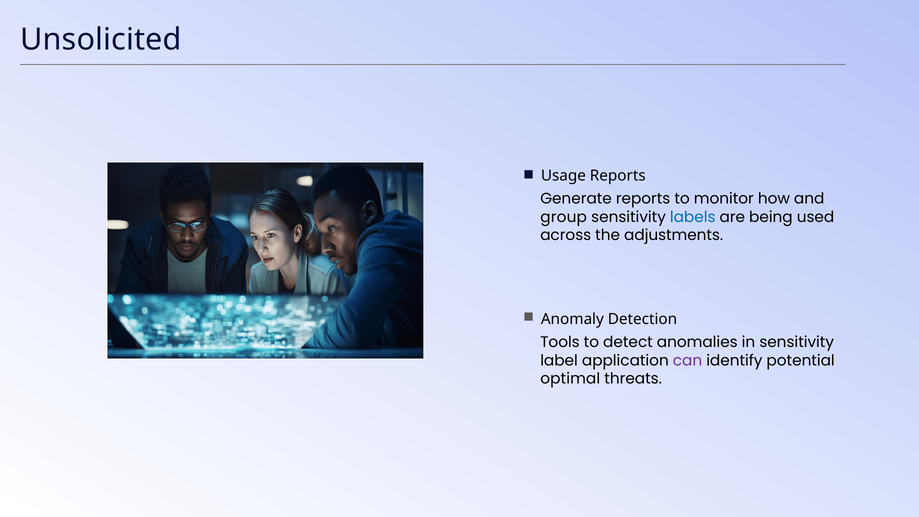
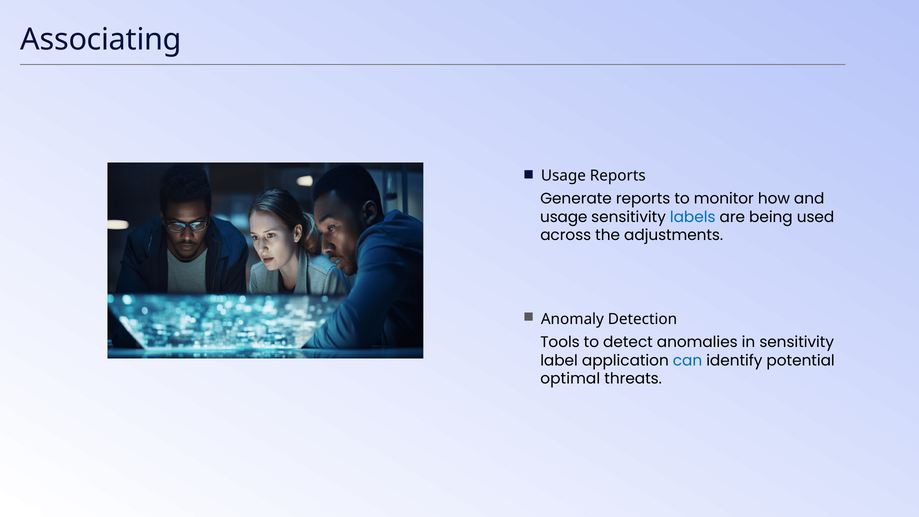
Unsolicited: Unsolicited -> Associating
group at (564, 217): group -> usage
can colour: purple -> blue
